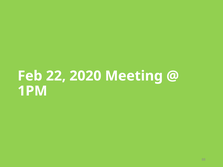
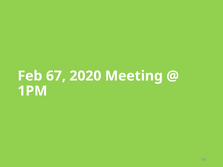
22: 22 -> 67
